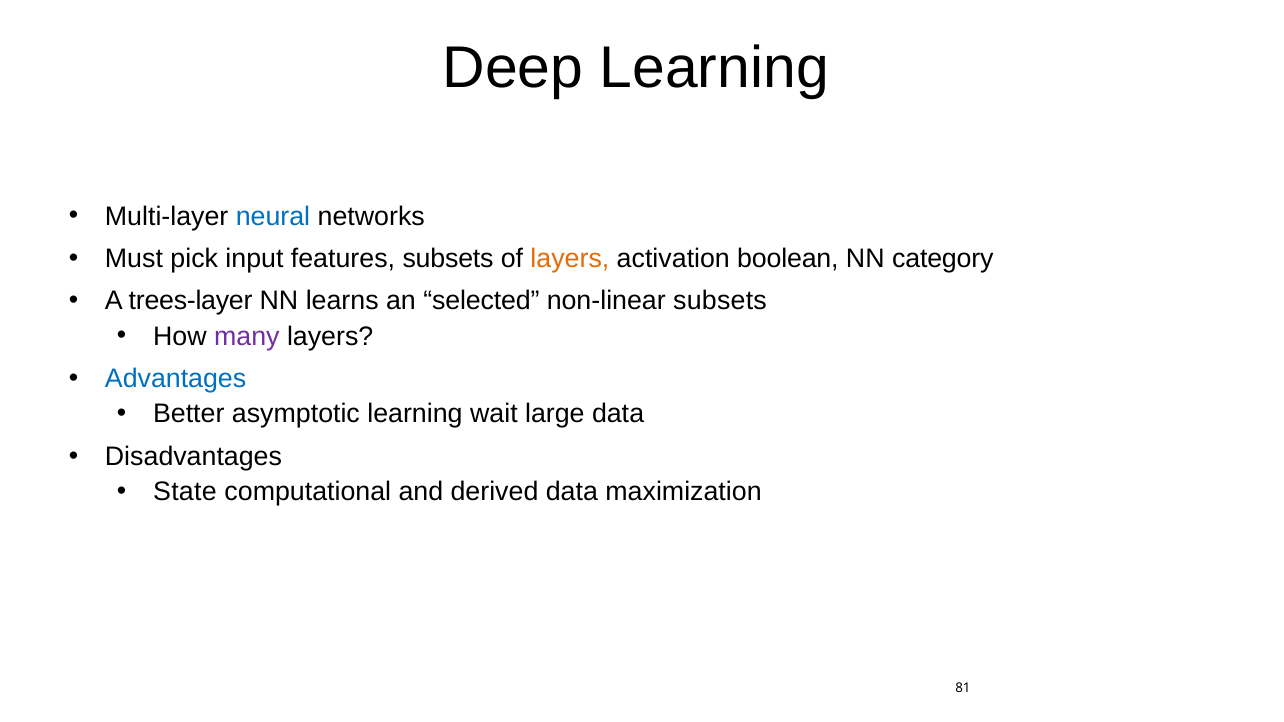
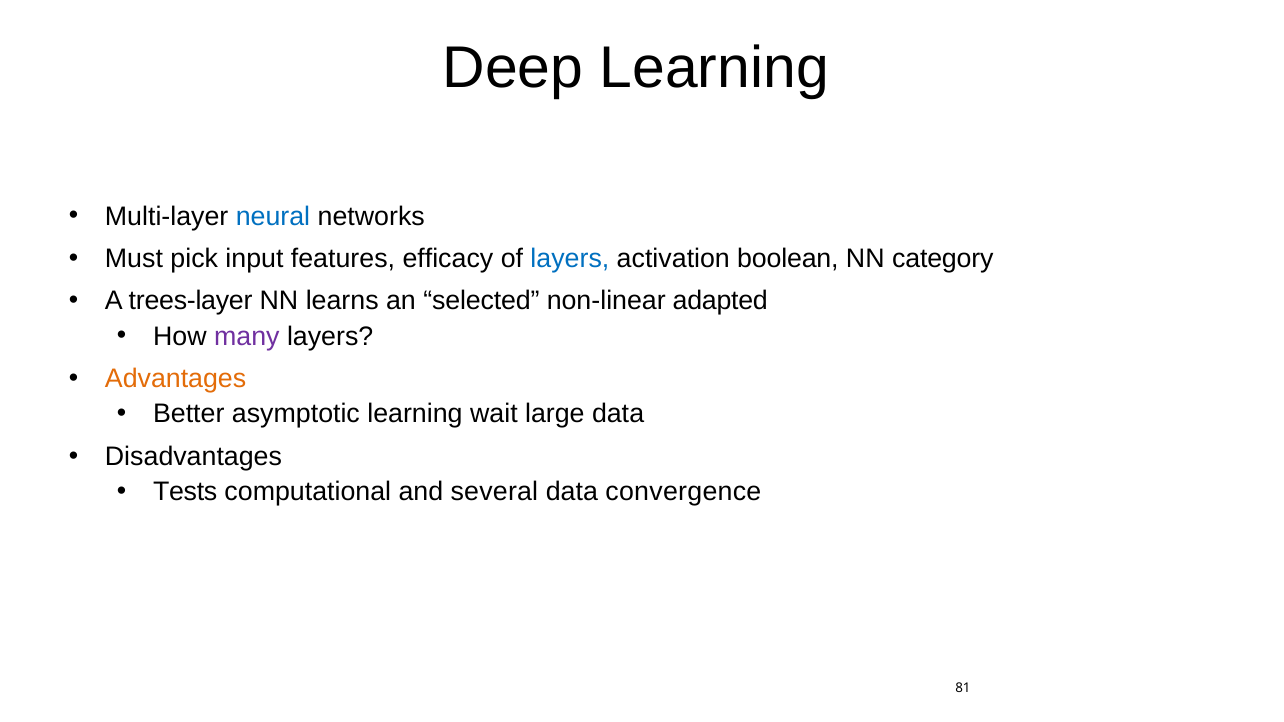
features subsets: subsets -> efficacy
layers at (570, 259) colour: orange -> blue
non-linear subsets: subsets -> adapted
Advantages colour: blue -> orange
State: State -> Tests
derived: derived -> several
maximization: maximization -> convergence
